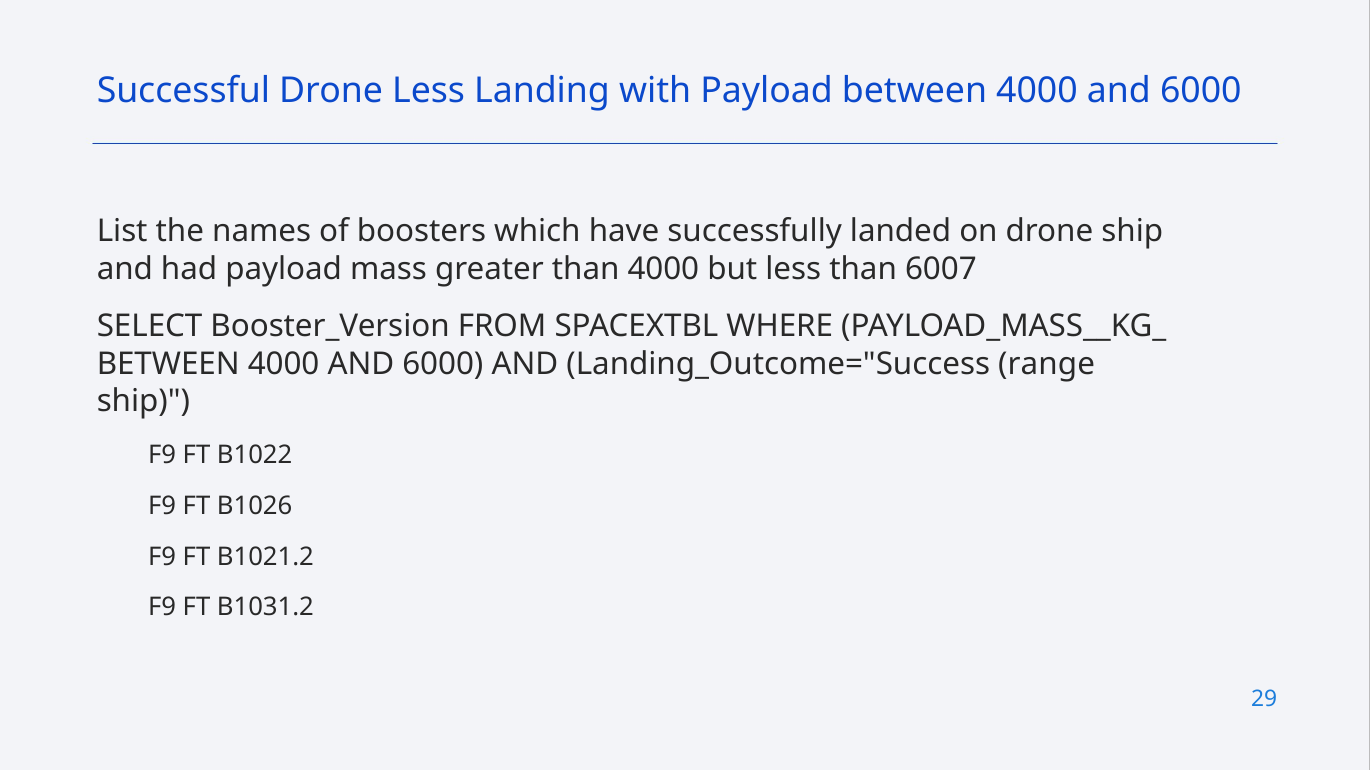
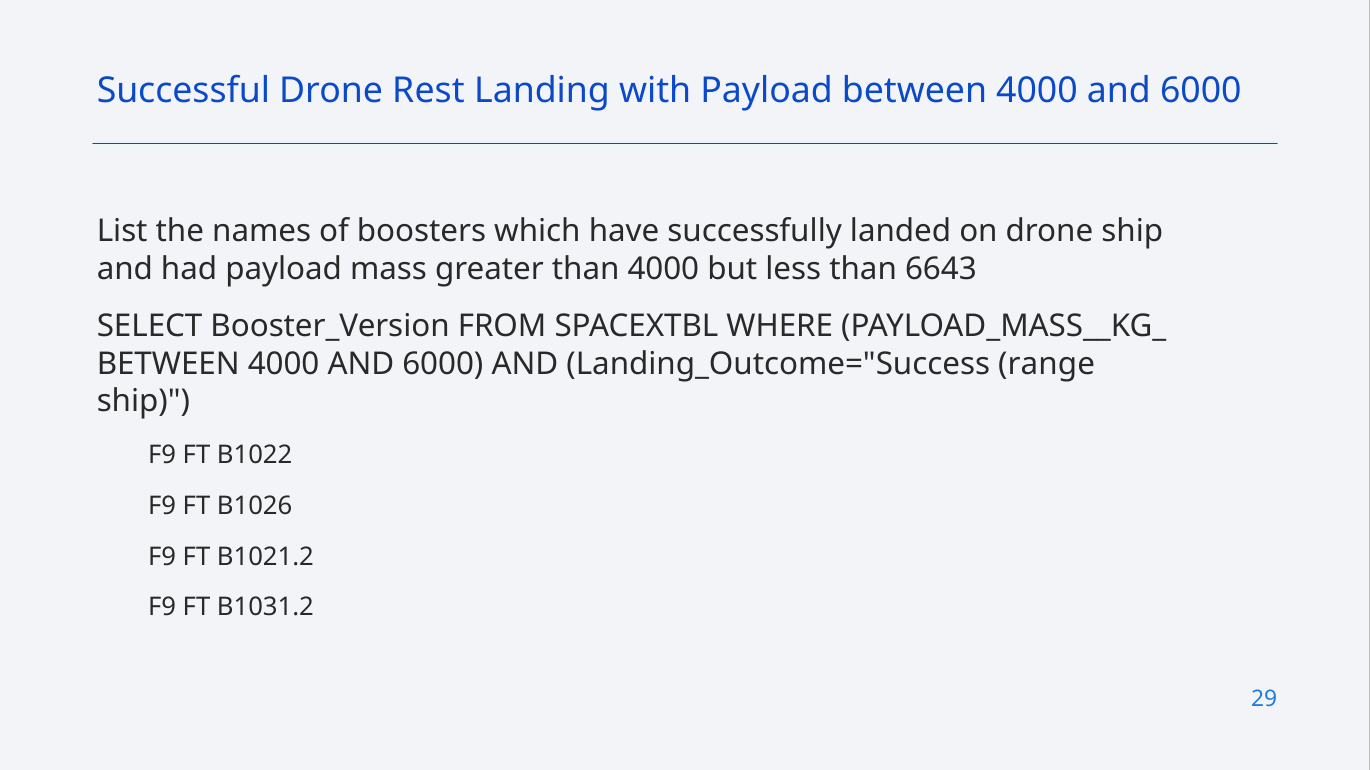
Drone Less: Less -> Rest
6007: 6007 -> 6643
